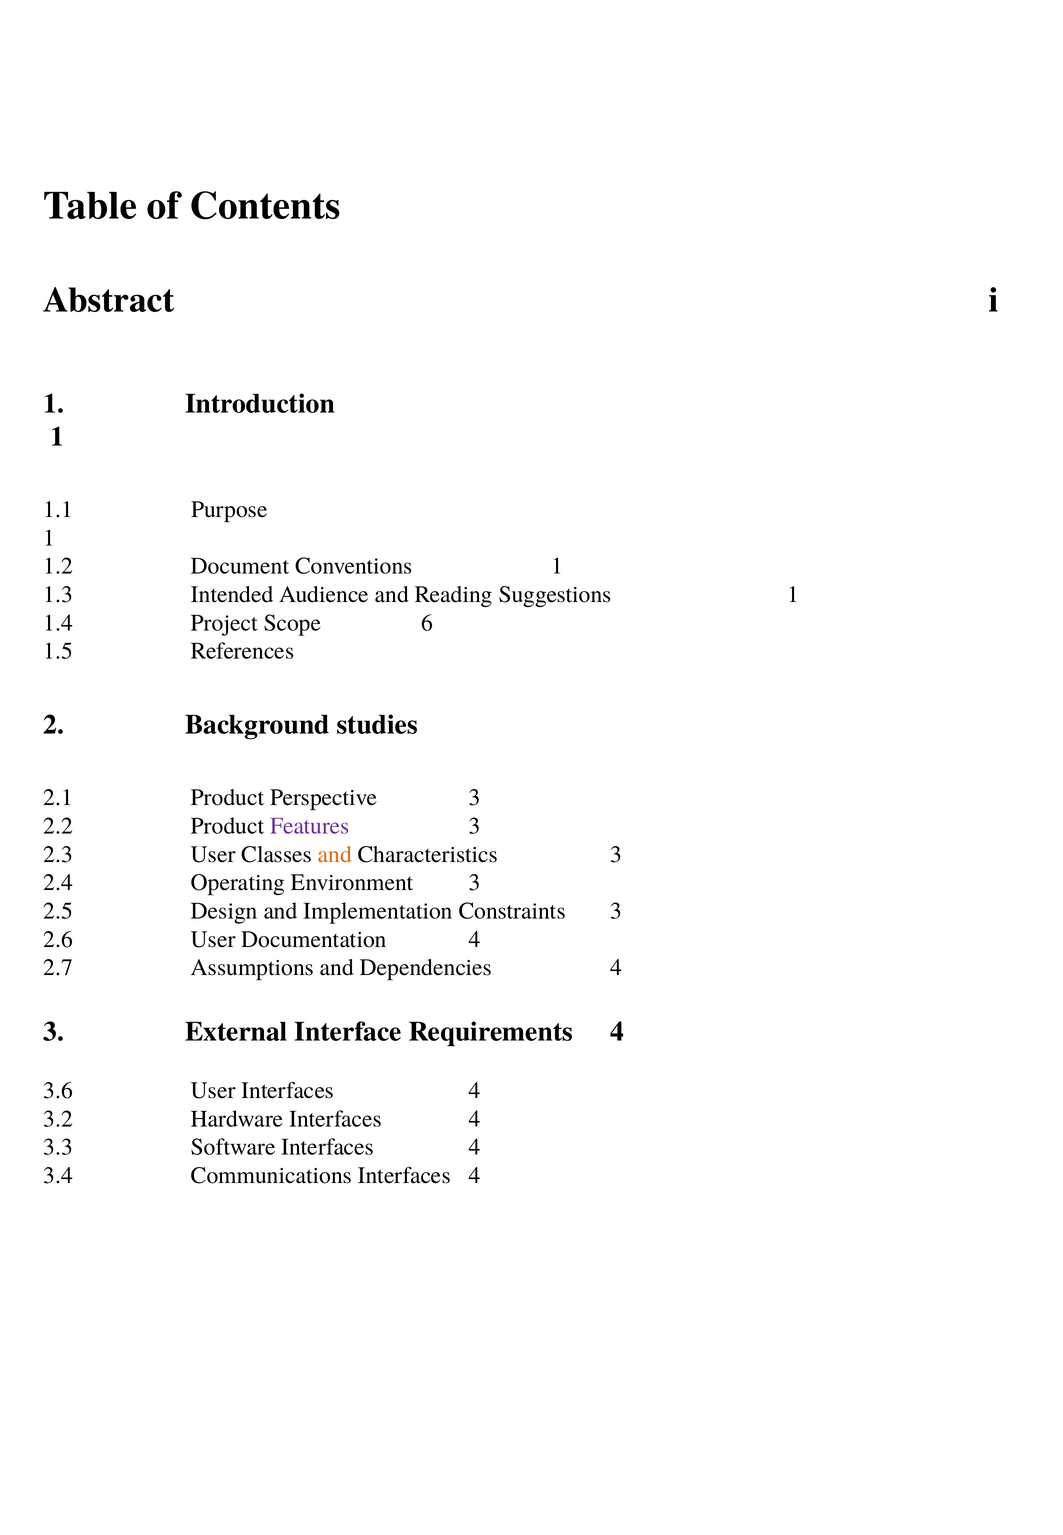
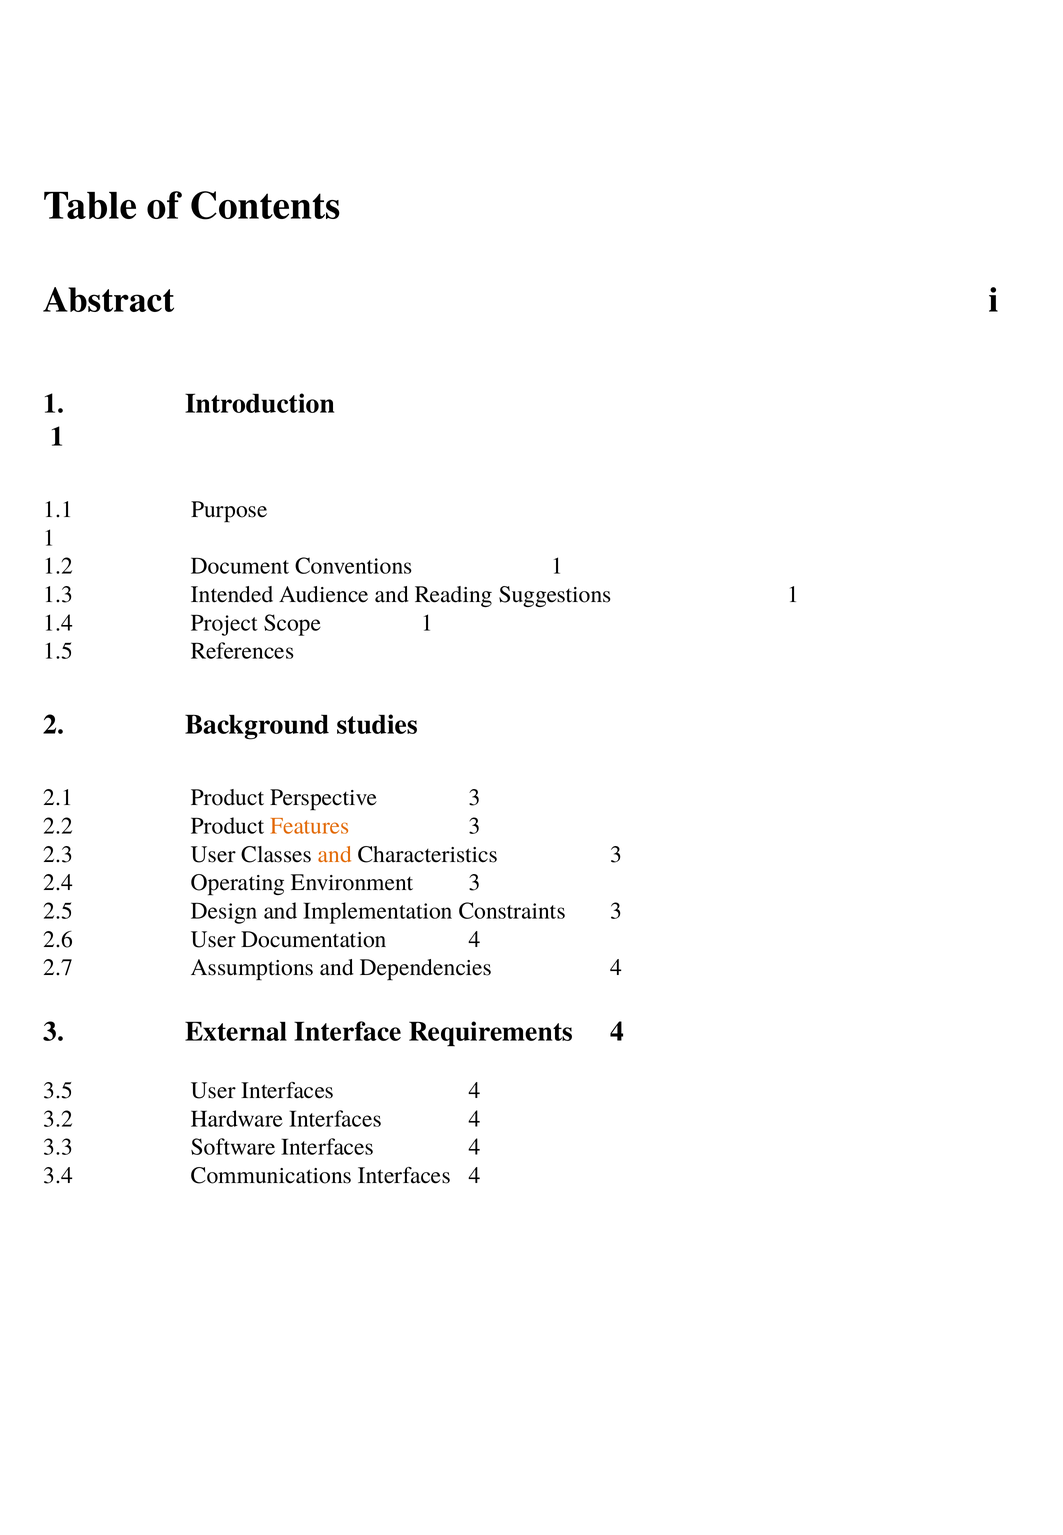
Scope 6: 6 -> 1
Features colour: purple -> orange
3.6: 3.6 -> 3.5
